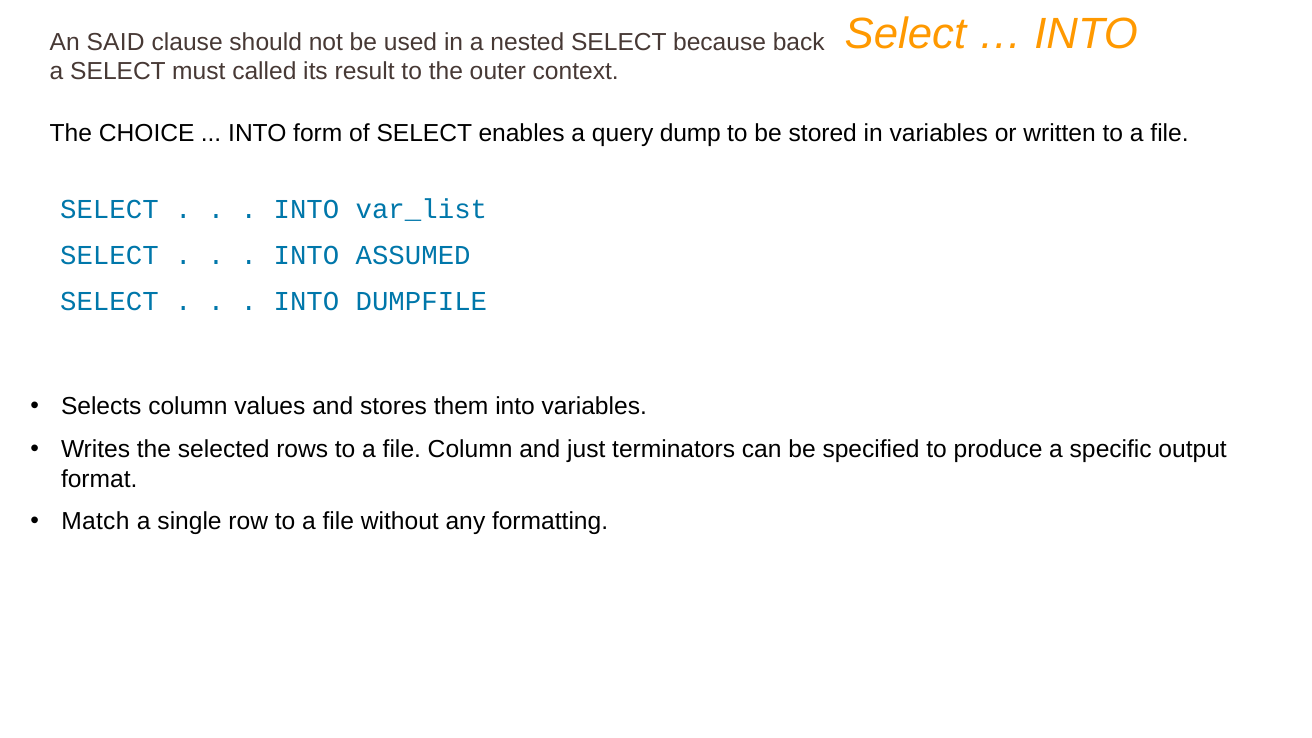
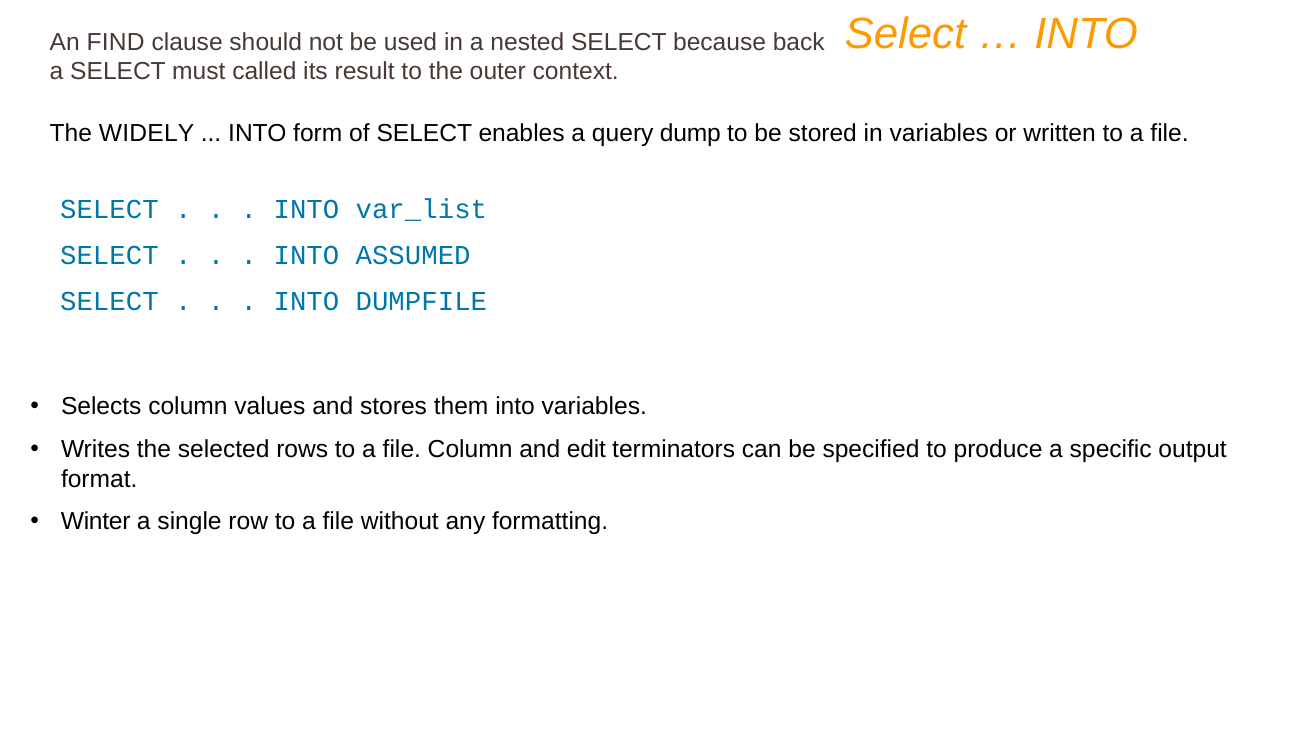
SAID: SAID -> FIND
CHOICE: CHOICE -> WIDELY
just: just -> edit
Match: Match -> Winter
